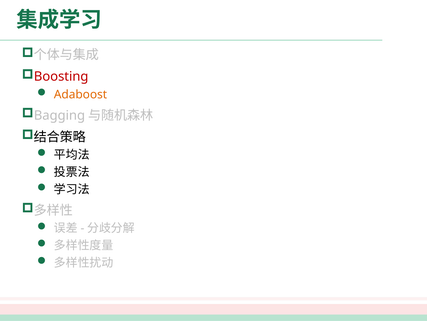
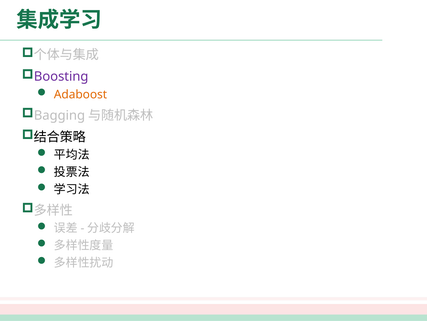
Boosting colour: red -> purple
